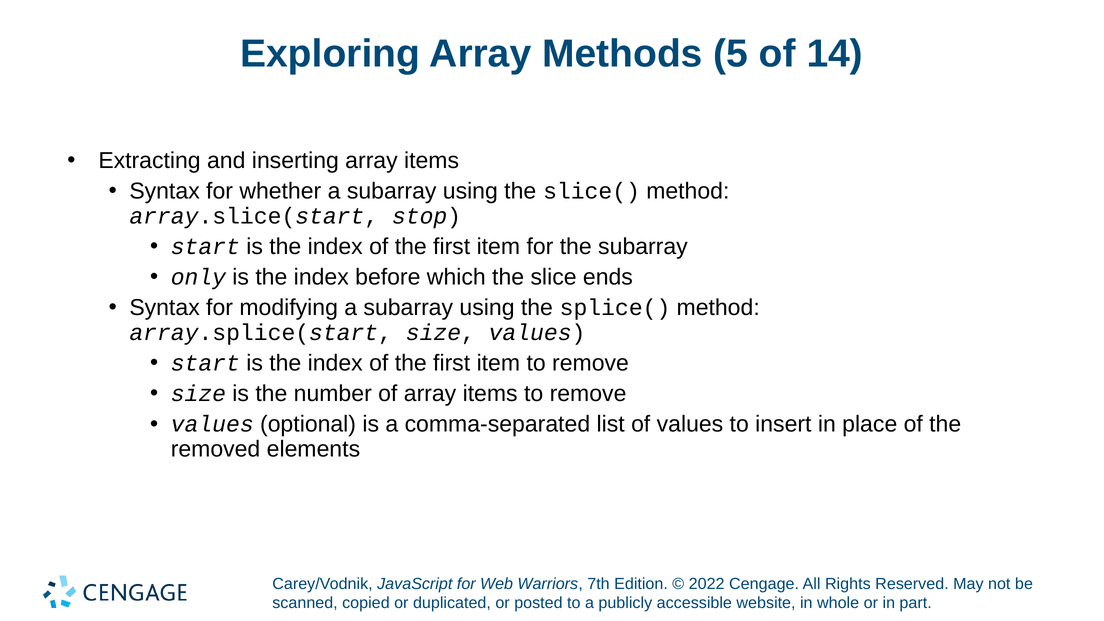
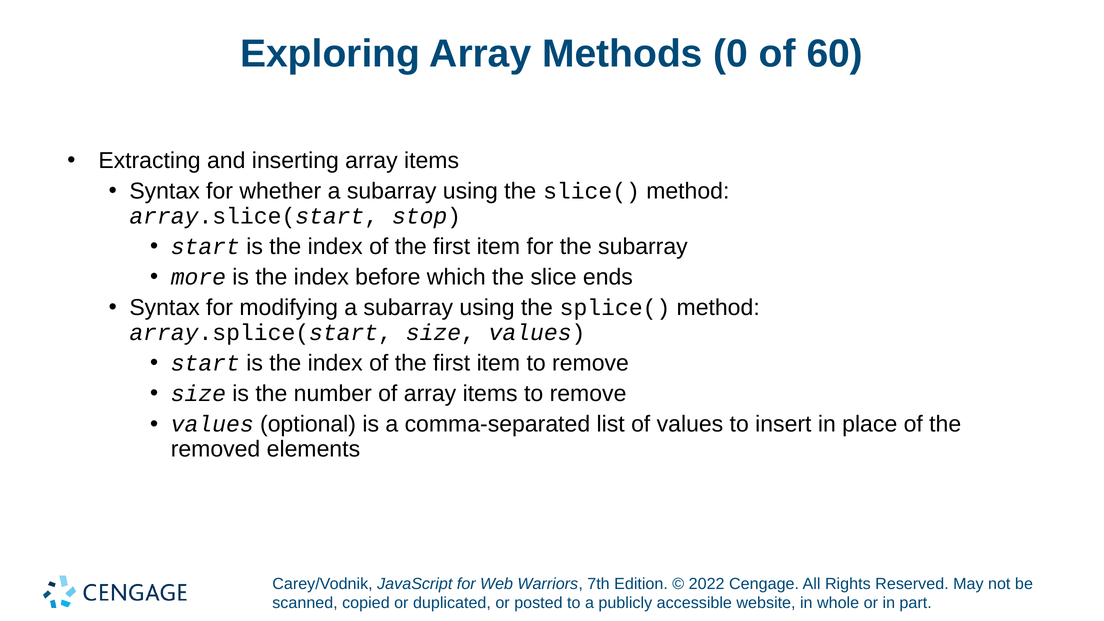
5: 5 -> 0
14: 14 -> 60
only: only -> more
